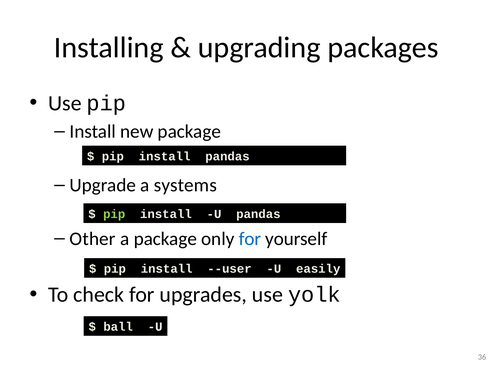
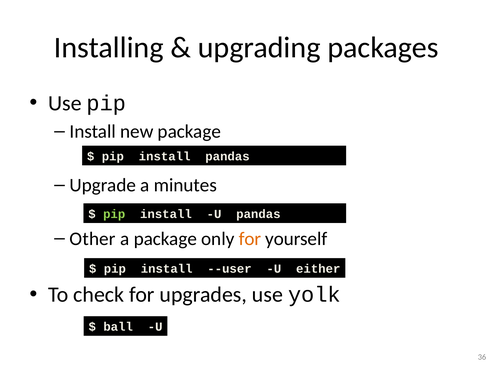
systems: systems -> minutes
for at (250, 239) colour: blue -> orange
easily: easily -> either
